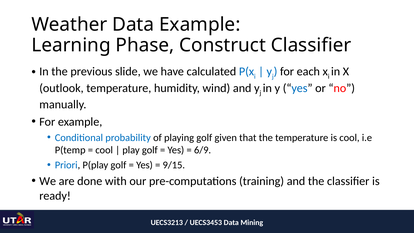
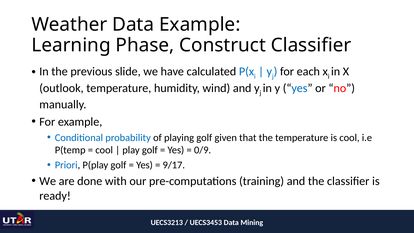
6/9: 6/9 -> 0/9
9/15: 9/15 -> 9/17
